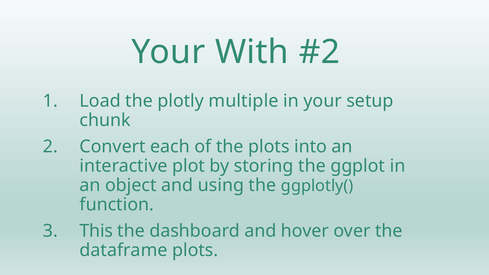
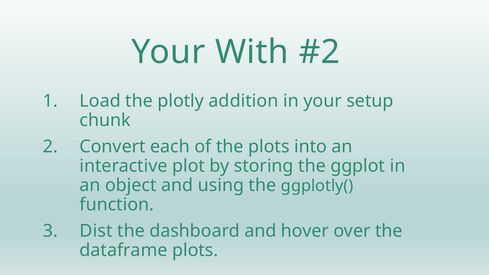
multiple: multiple -> addition
This: This -> Dist
